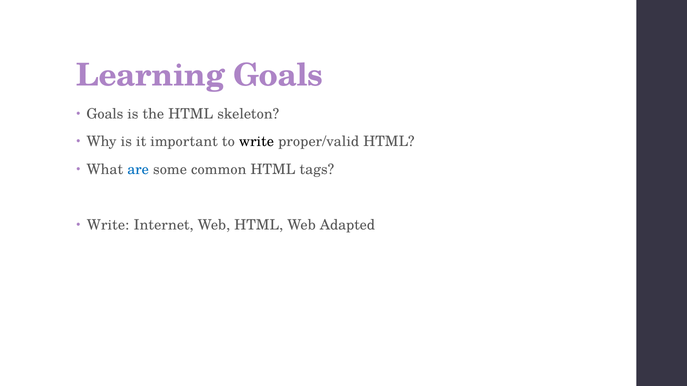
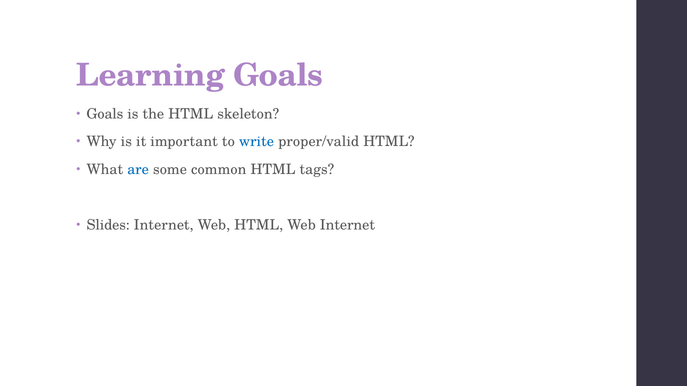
write at (256, 142) colour: black -> blue
Write at (108, 225): Write -> Slides
Web Adapted: Adapted -> Internet
